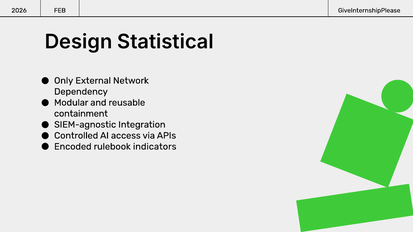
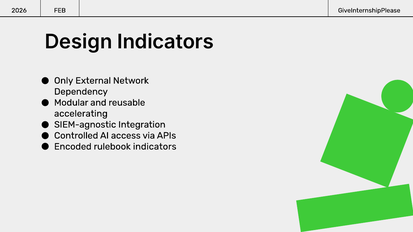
Design Statistical: Statistical -> Indicators
containment: containment -> accelerating
